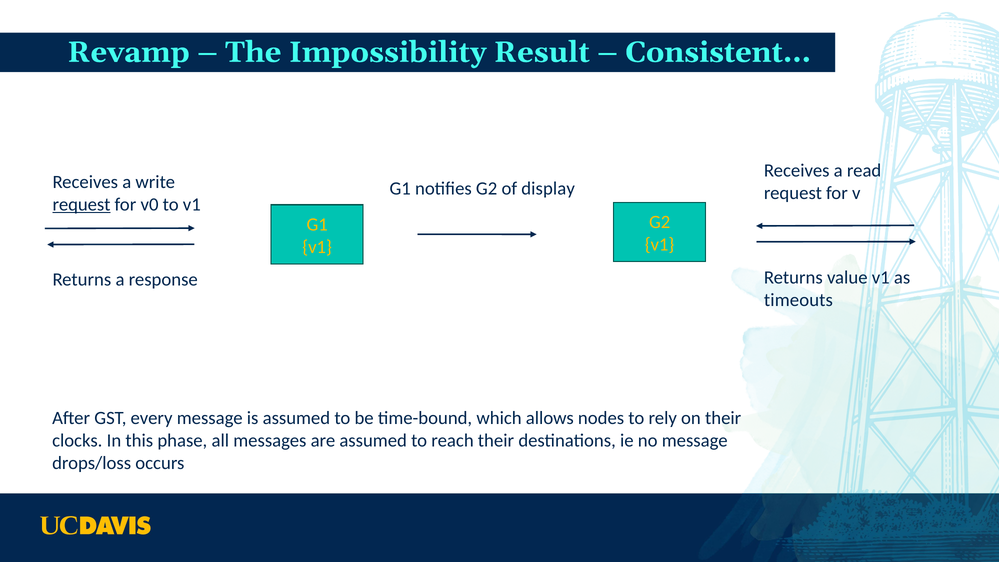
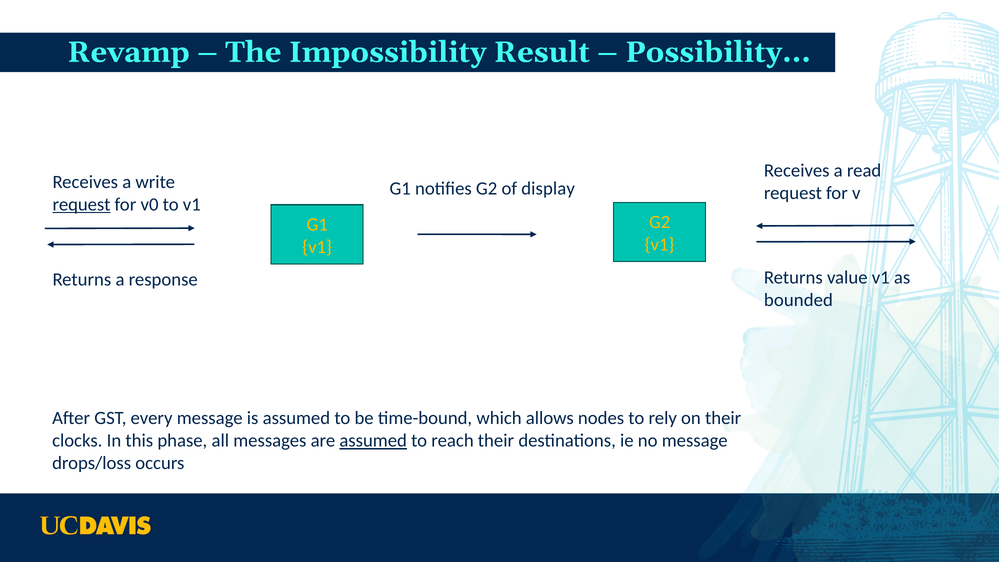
Consistent: Consistent -> Possibility
timeouts: timeouts -> bounded
assumed at (373, 441) underline: none -> present
